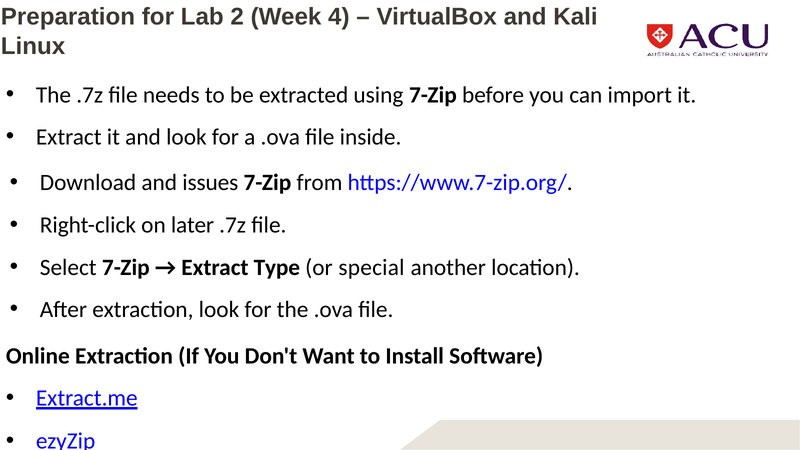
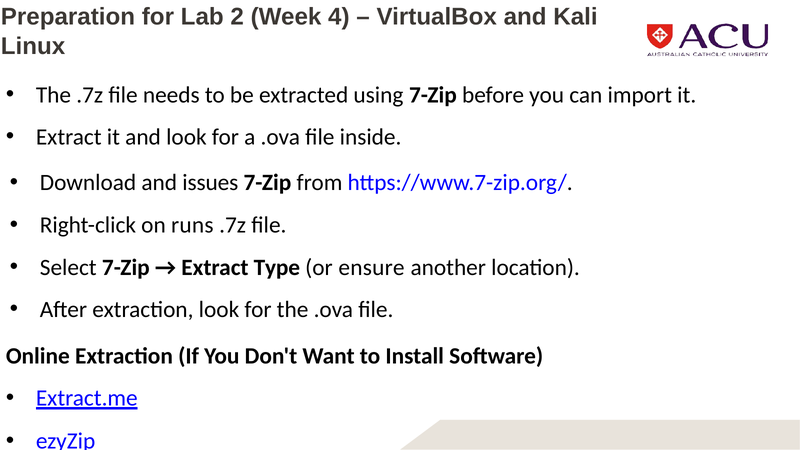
later: later -> runs
special: special -> ensure
